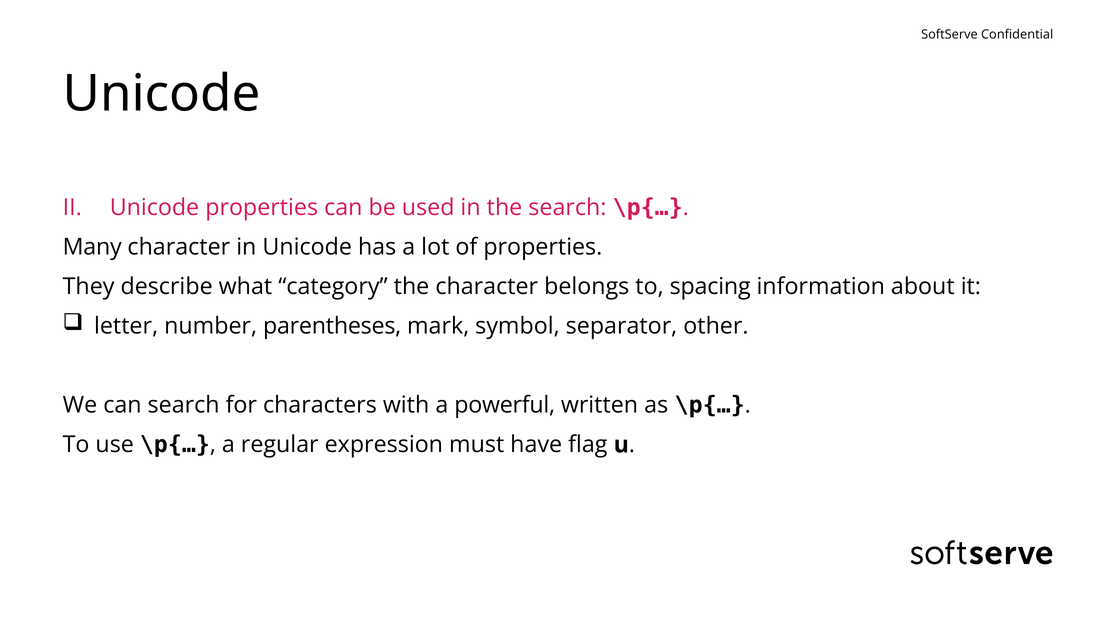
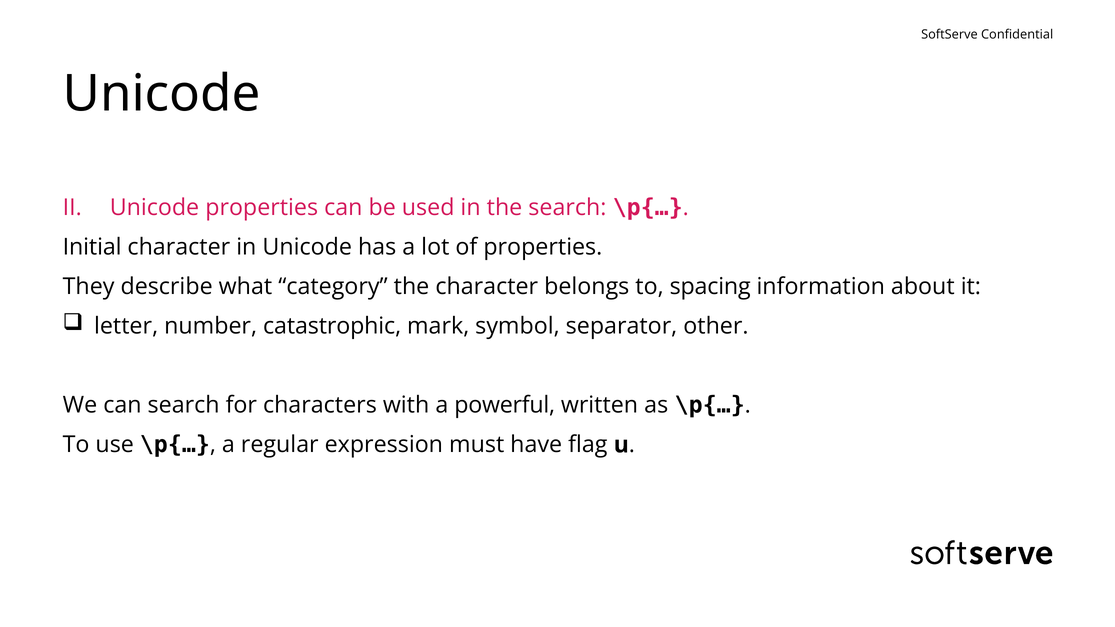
Many: Many -> Initial
parentheses: parentheses -> catastrophic
